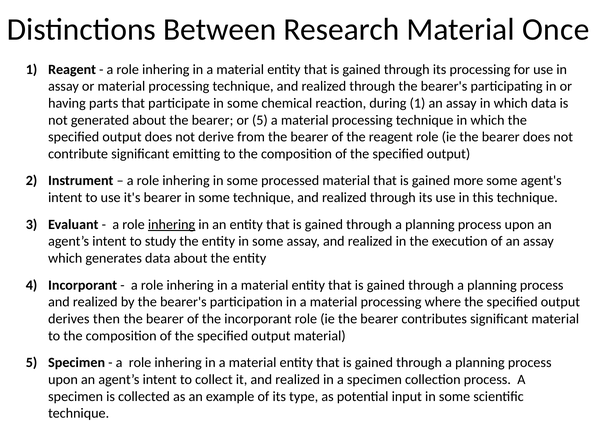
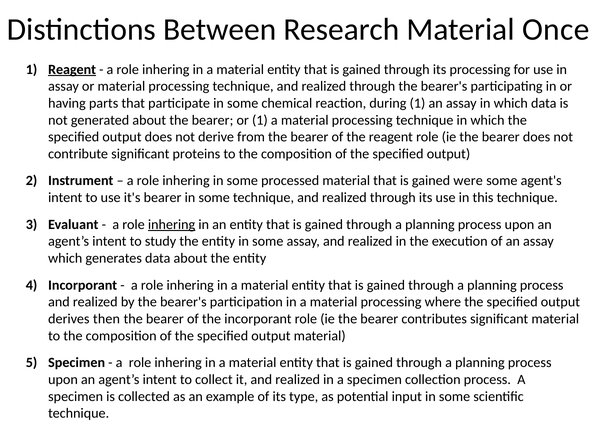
Reagent at (72, 69) underline: none -> present
or 5: 5 -> 1
emitting: emitting -> proteins
more: more -> were
